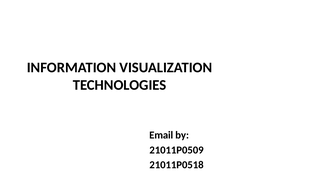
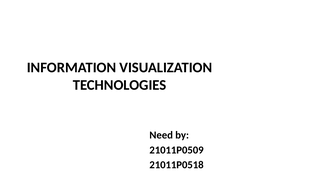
Email: Email -> Need
